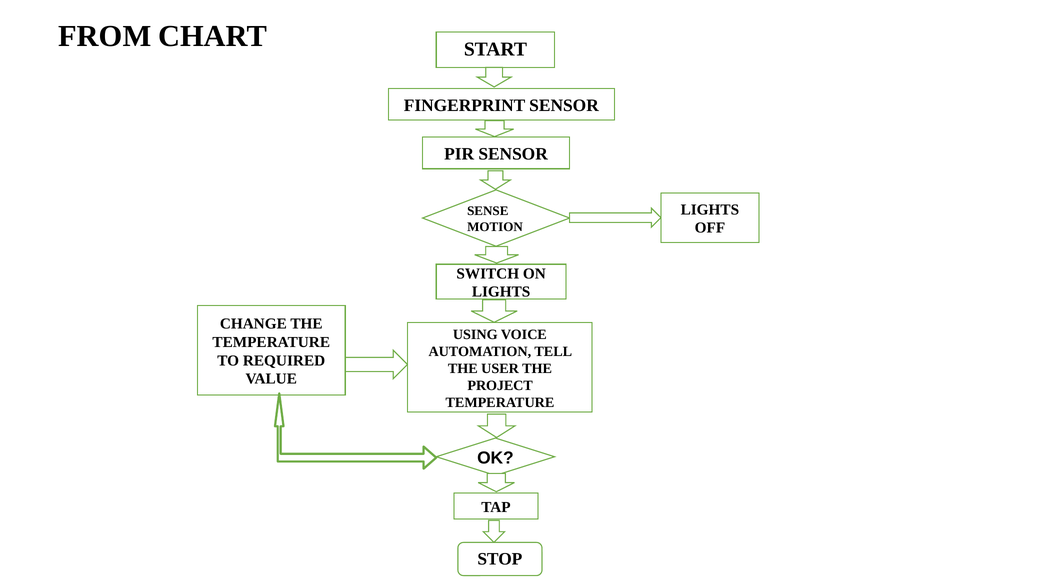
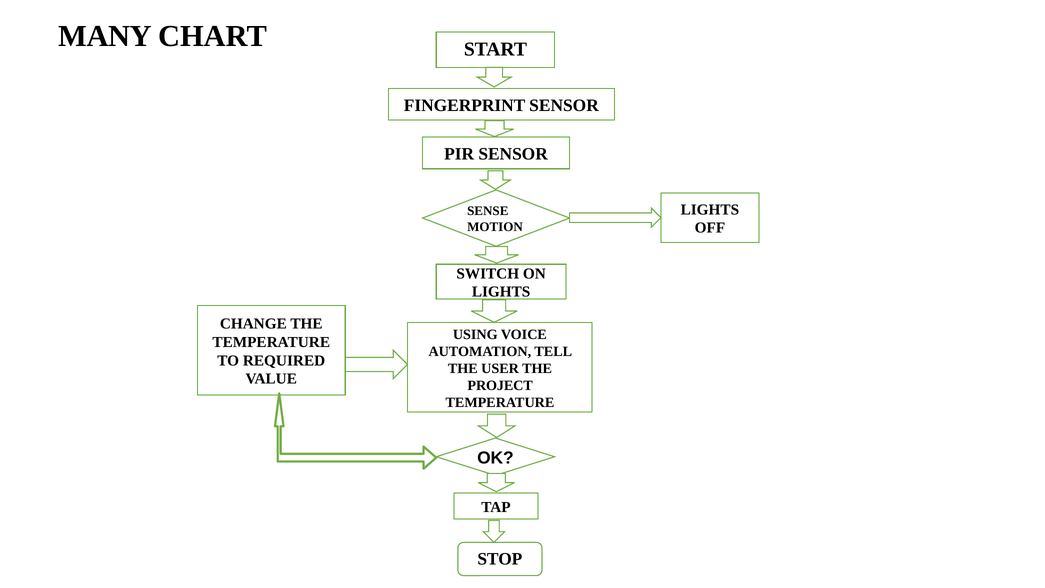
FROM: FROM -> MANY
